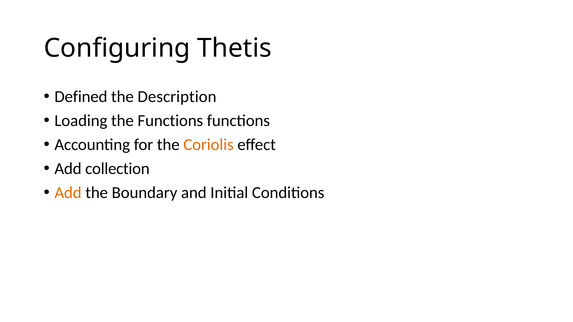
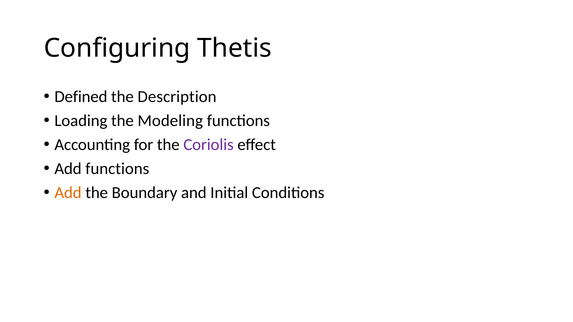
the Functions: Functions -> Modeling
Coriolis colour: orange -> purple
Add collection: collection -> functions
